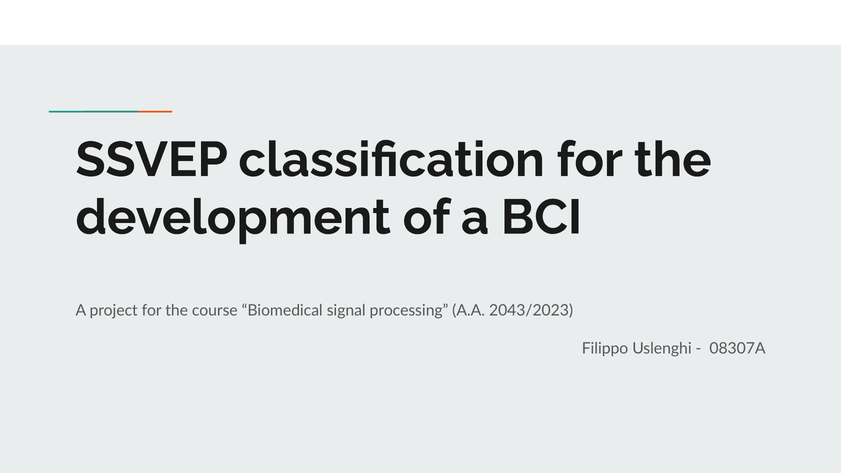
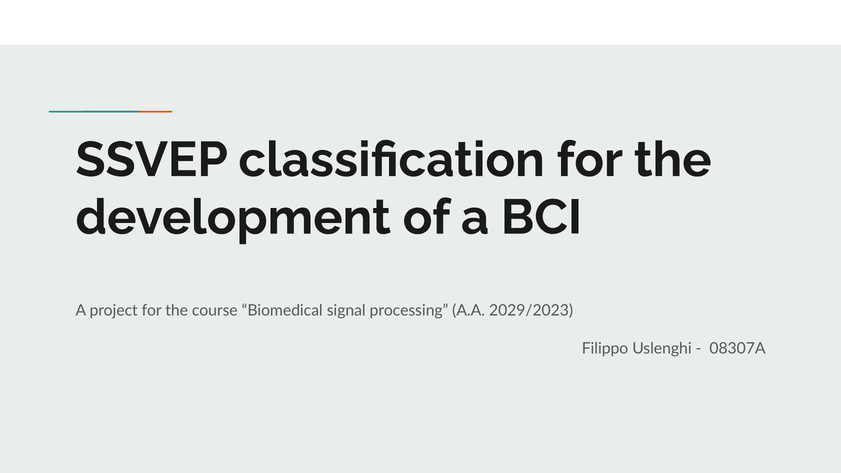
2043/2023: 2043/2023 -> 2029/2023
